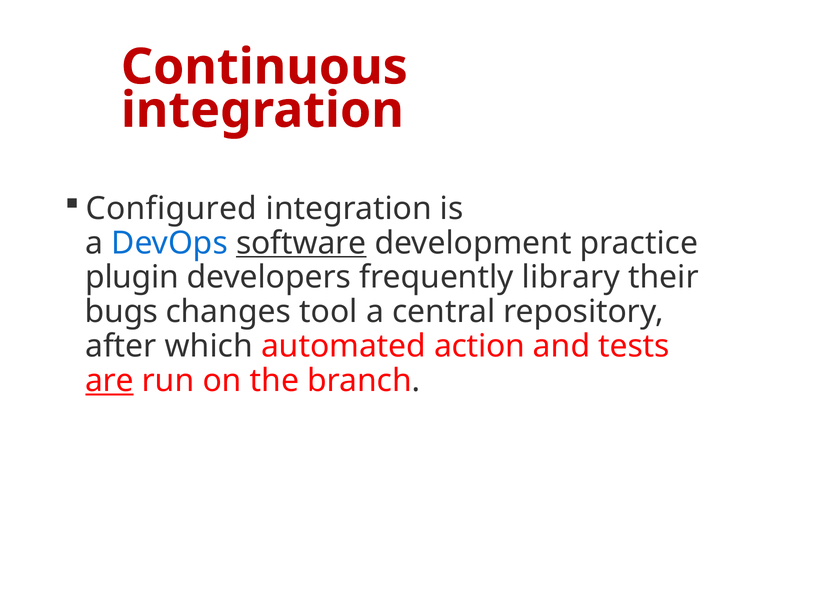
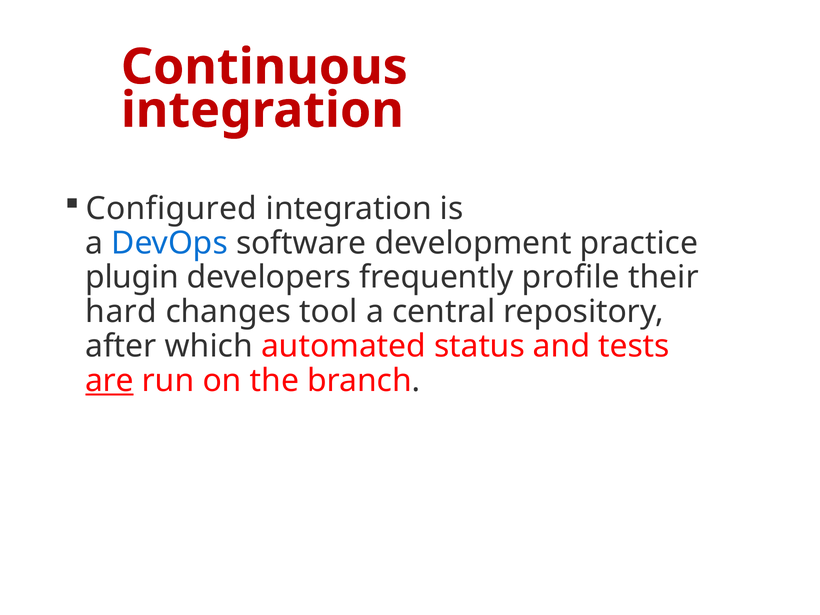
software underline: present -> none
library: library -> profile
bugs: bugs -> hard
action: action -> status
